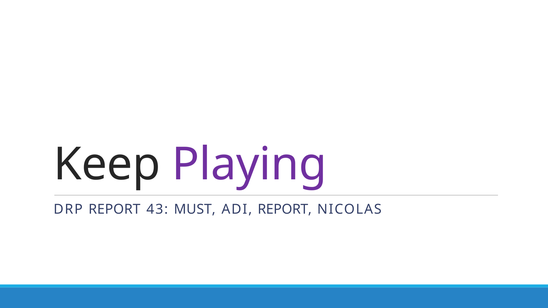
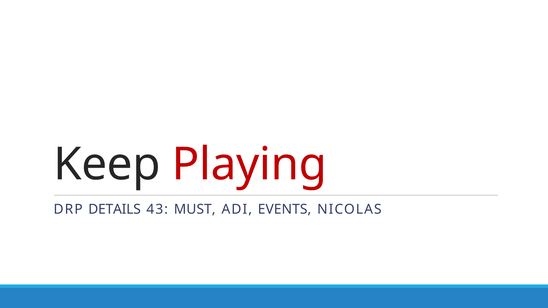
Playing colour: purple -> red
DRP REPORT: REPORT -> DETAILS
ADI REPORT: REPORT -> EVENTS
